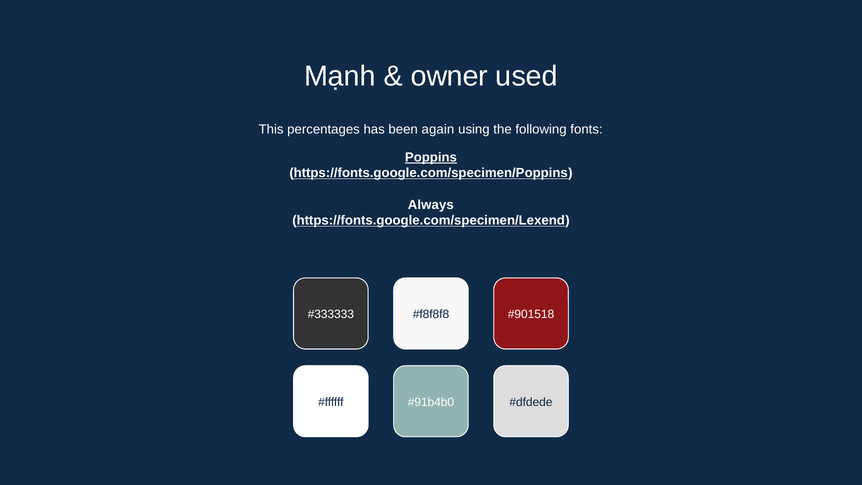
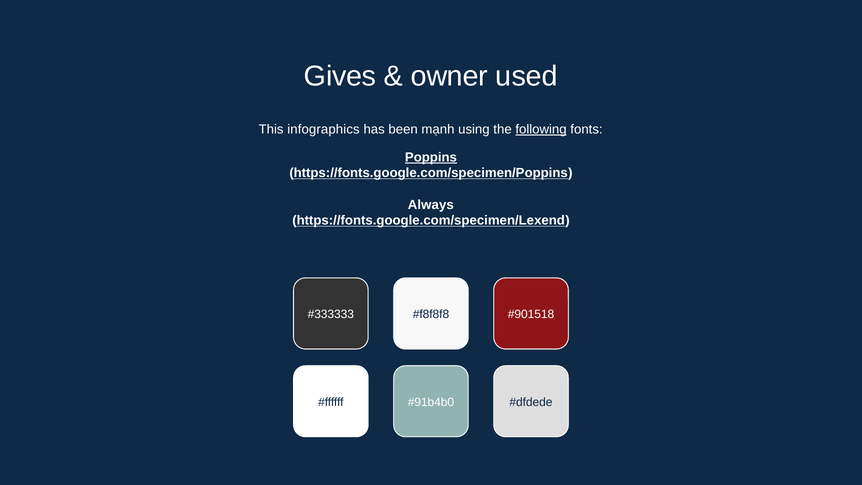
Mạnh: Mạnh -> Gives
percentages: percentages -> infographics
again: again -> mạnh
following underline: none -> present
